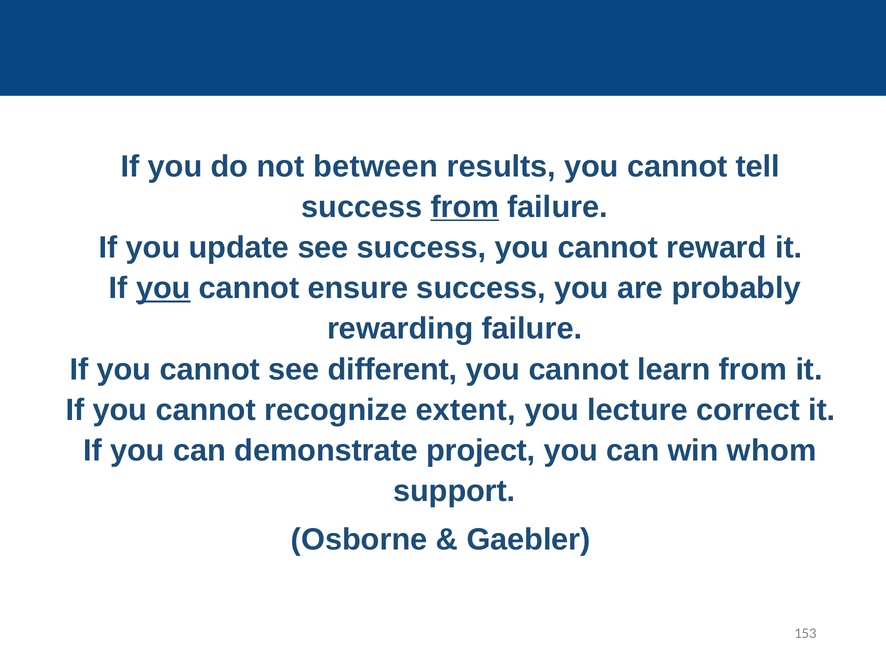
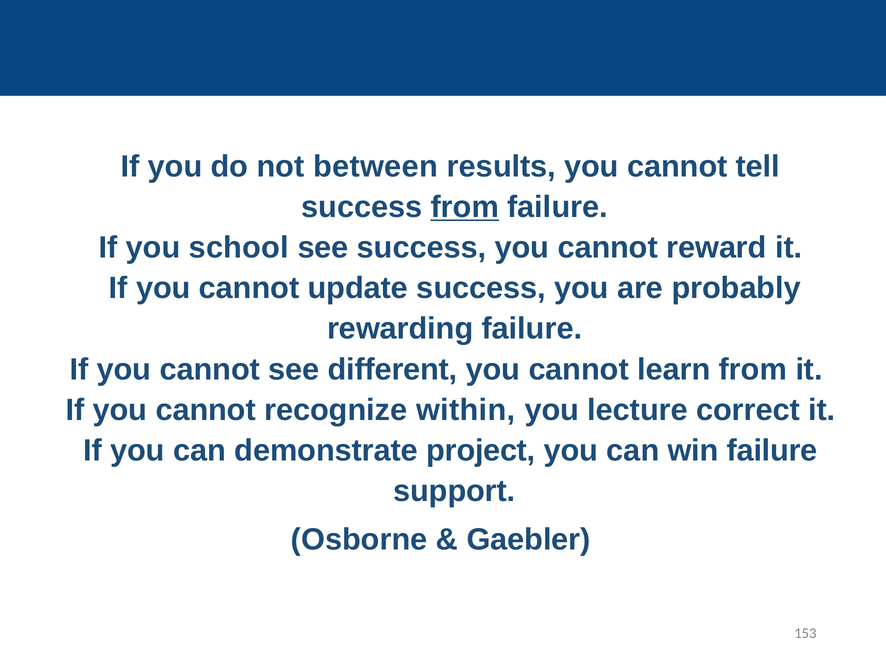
update: update -> school
you at (163, 288) underline: present -> none
ensure: ensure -> update
extent: extent -> within
win whom: whom -> failure
